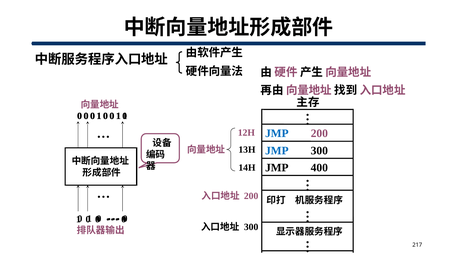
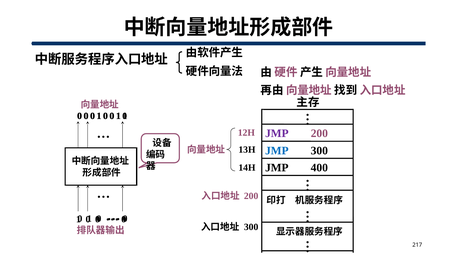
JMP at (277, 134) colour: blue -> purple
